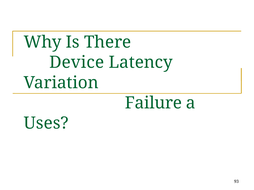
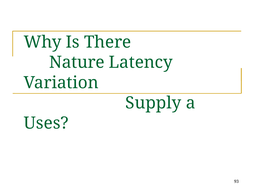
Device: Device -> Nature
Failure: Failure -> Supply
